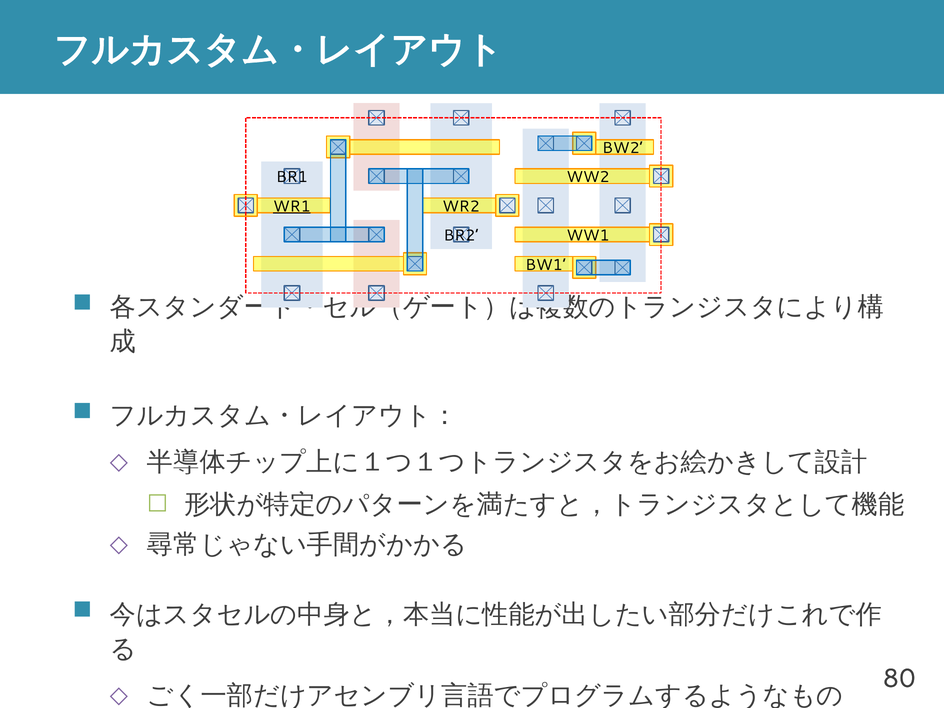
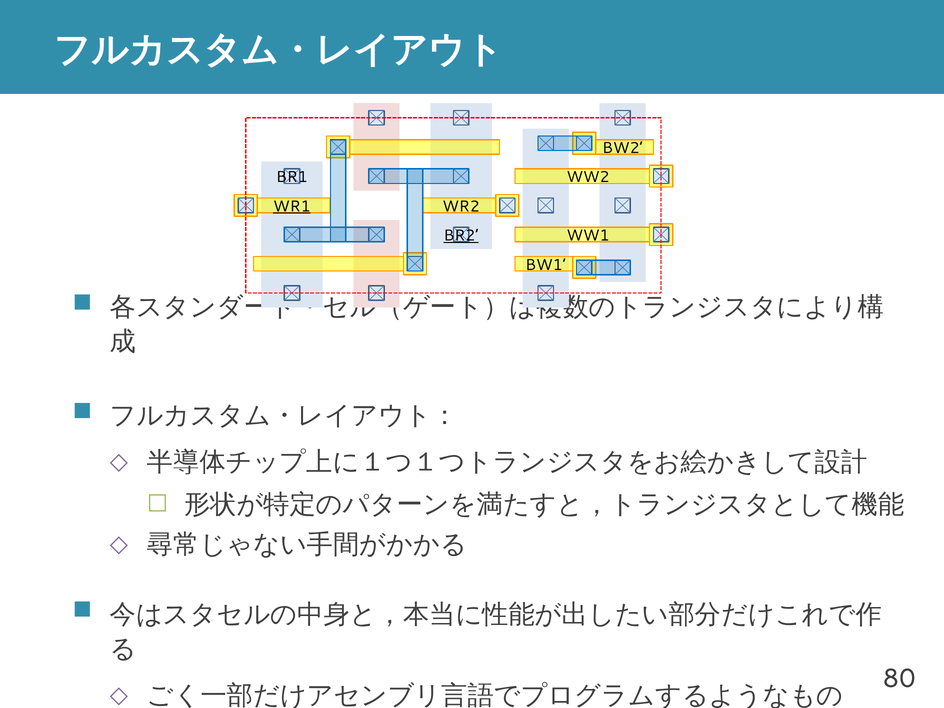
BR2 underline: none -> present
